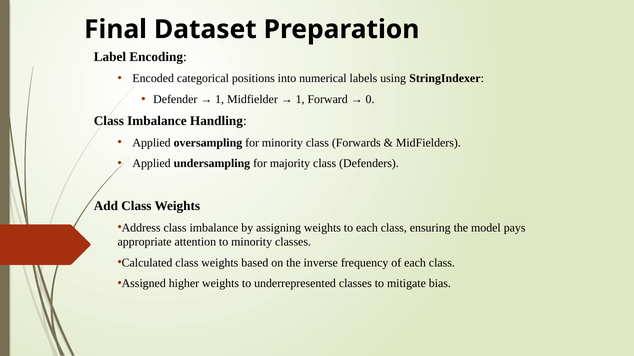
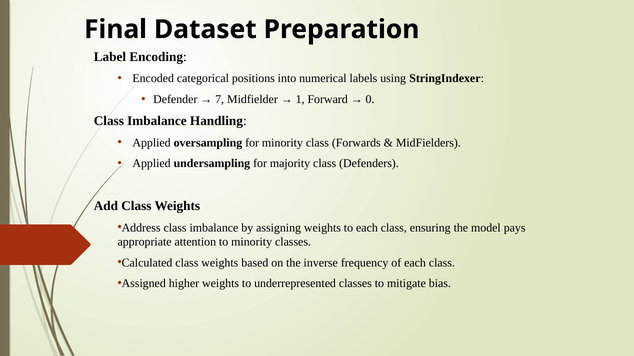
1 at (220, 100): 1 -> 7
